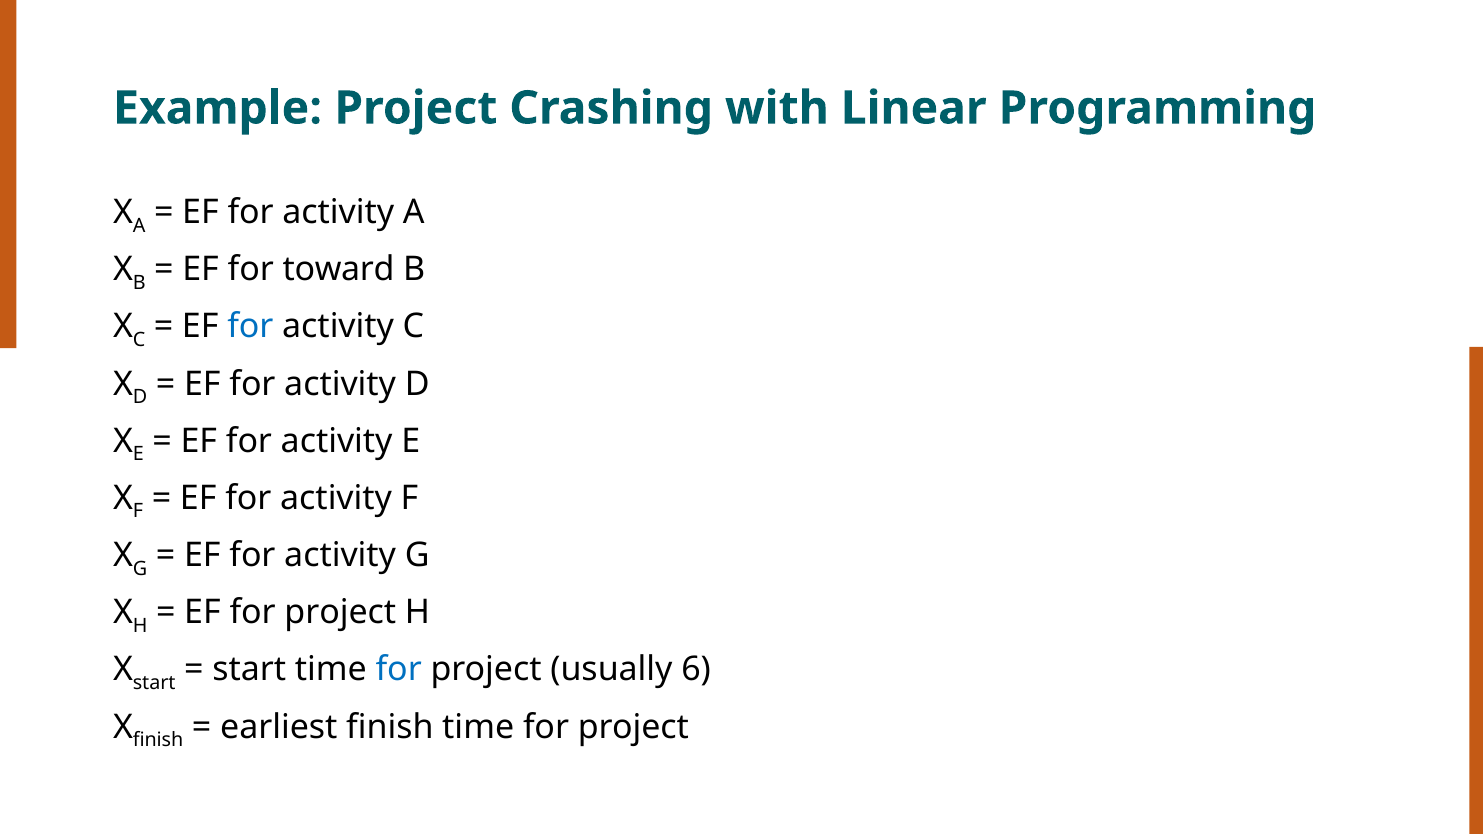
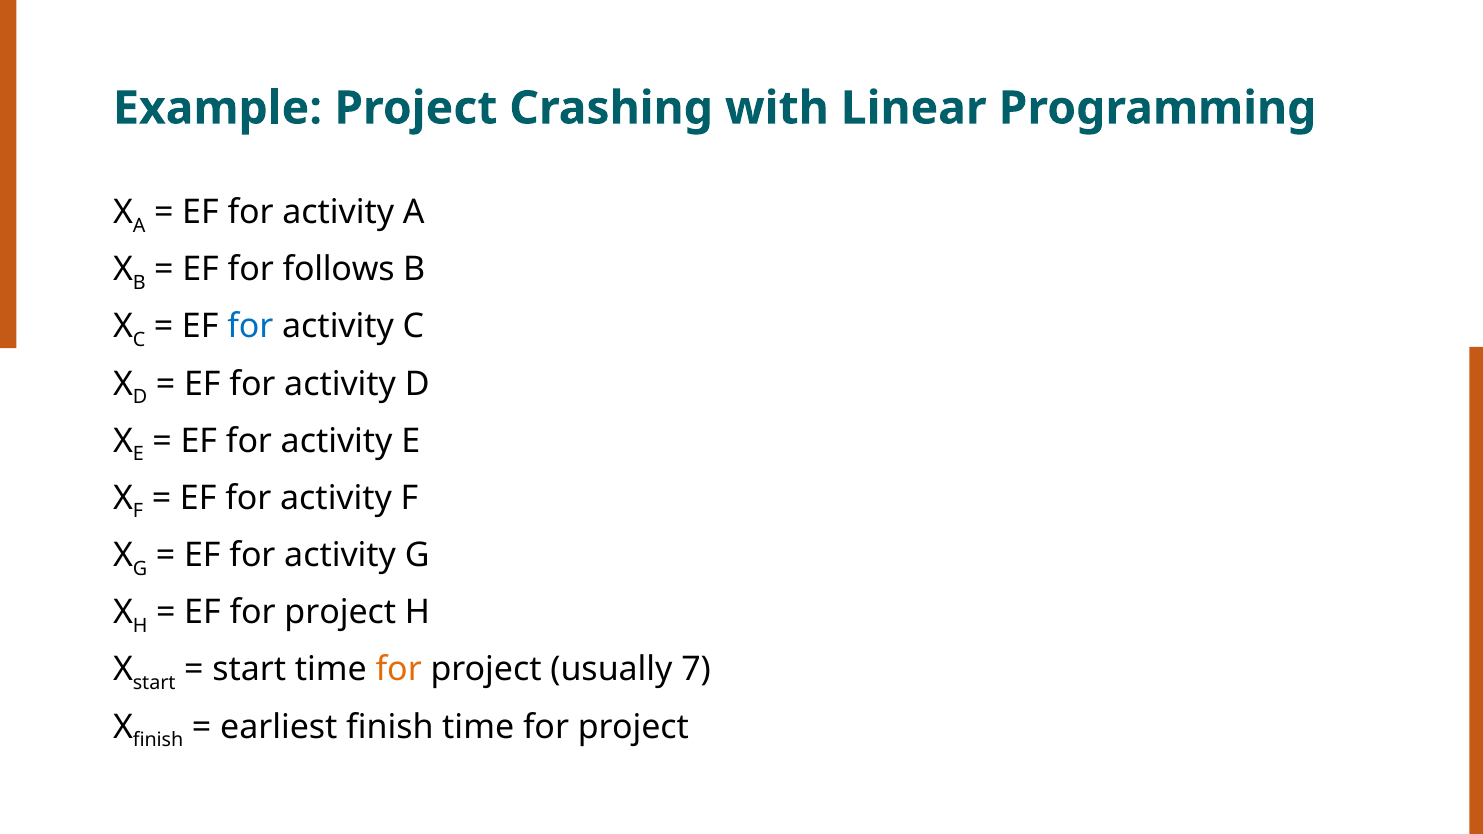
toward: toward -> follows
for at (399, 670) colour: blue -> orange
6: 6 -> 7
